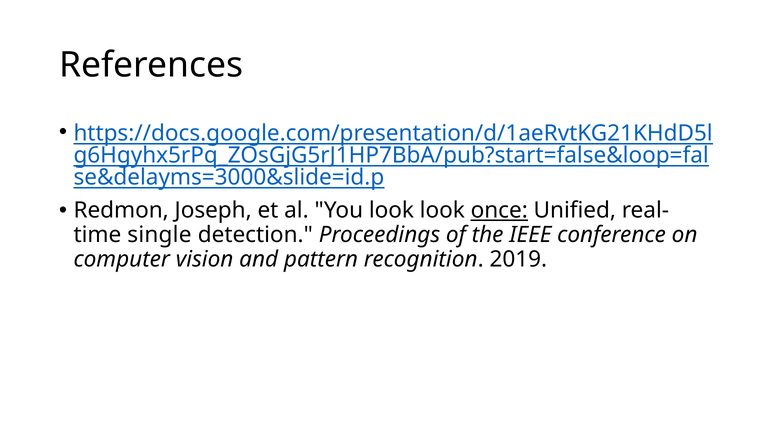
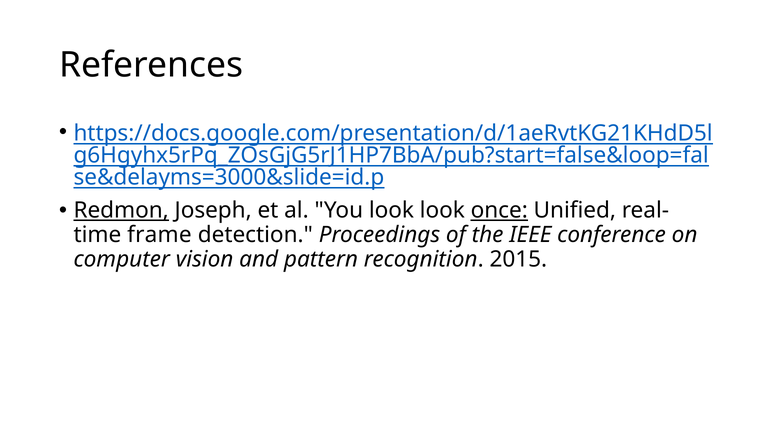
Redmon underline: none -> present
single: single -> frame
2019: 2019 -> 2015
